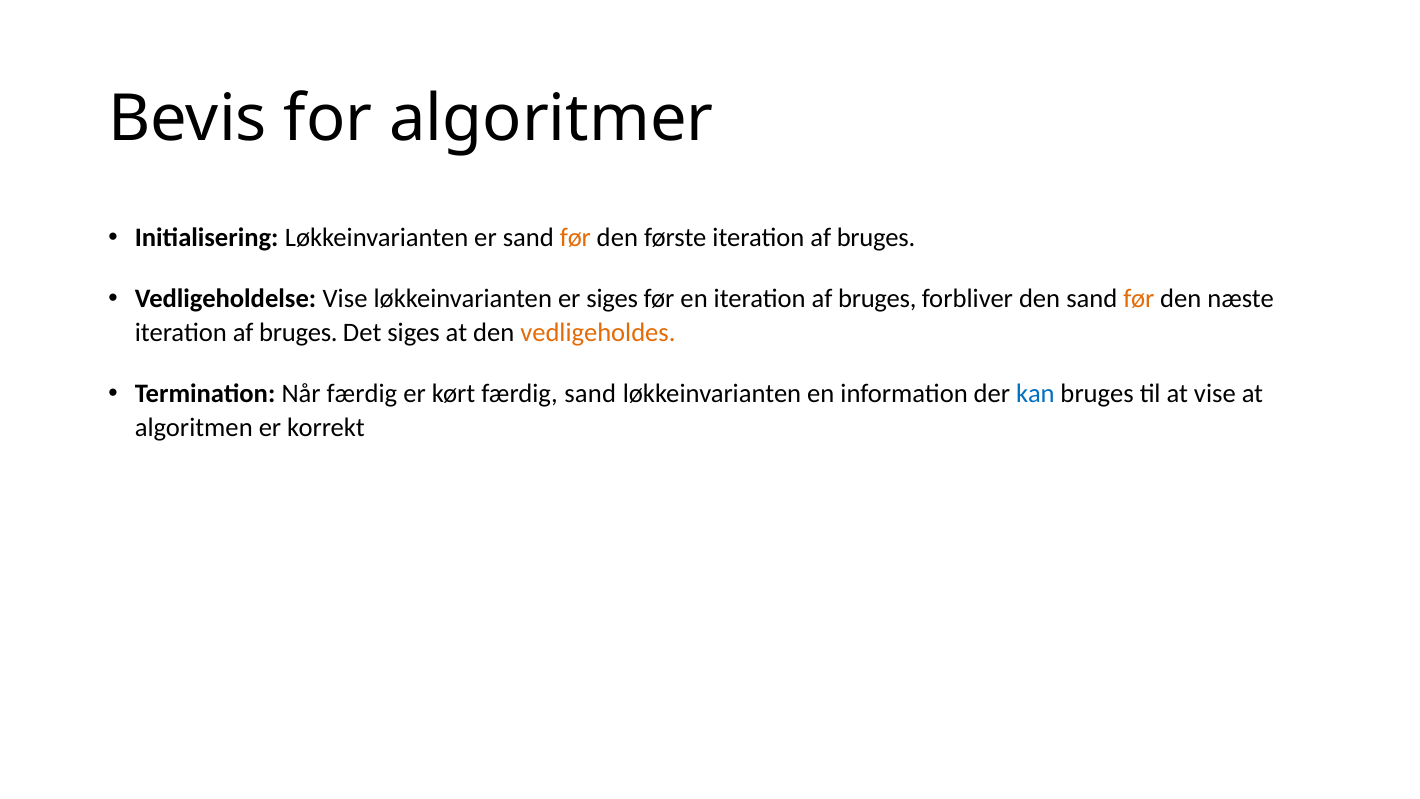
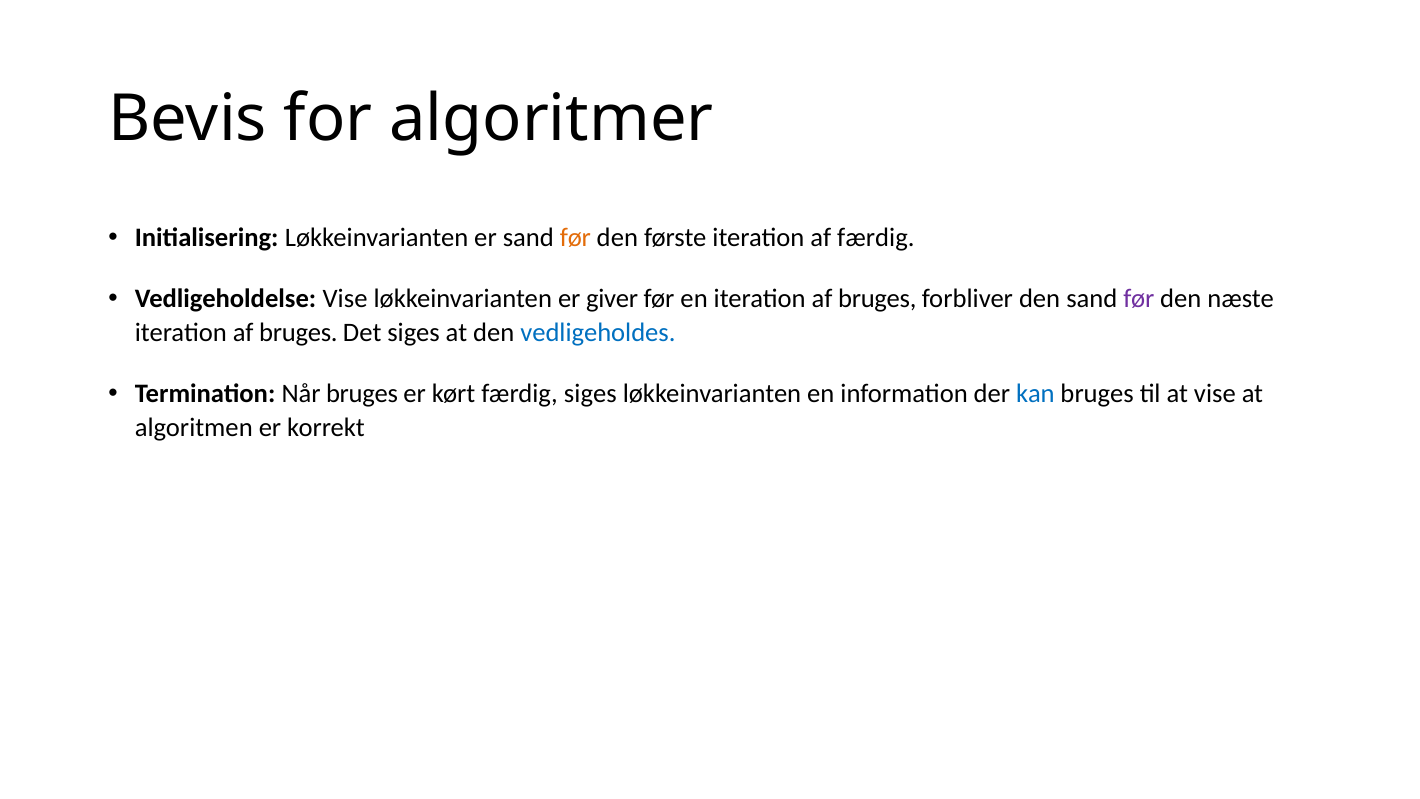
første iteration af bruges: bruges -> færdig
er siges: siges -> giver
før at (1139, 299) colour: orange -> purple
vedligeholdes colour: orange -> blue
Når færdig: færdig -> bruges
færdig sand: sand -> siges
